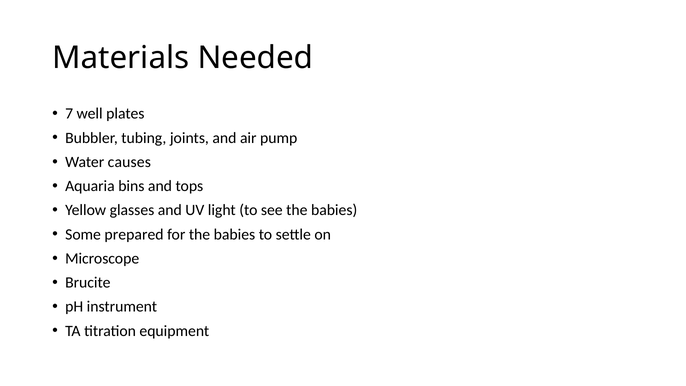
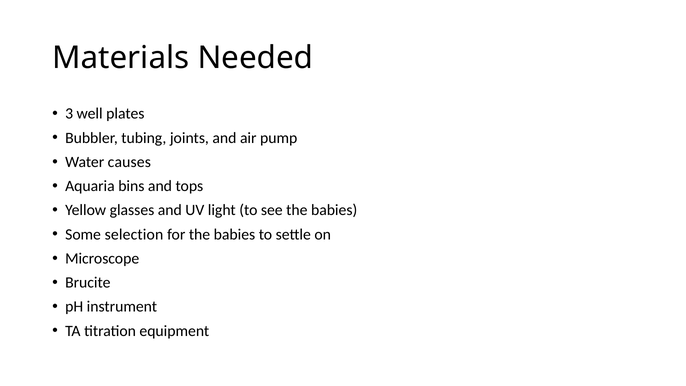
7: 7 -> 3
prepared: prepared -> selection
